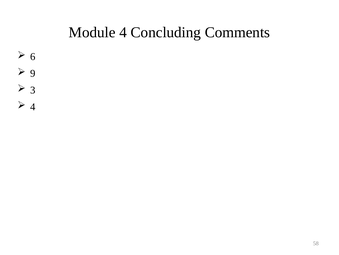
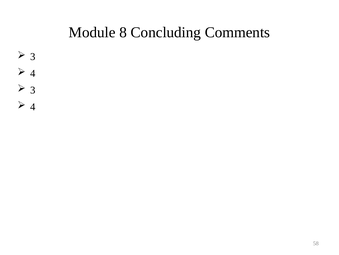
Module 4: 4 -> 8
6 at (33, 57): 6 -> 3
9 at (33, 73): 9 -> 4
